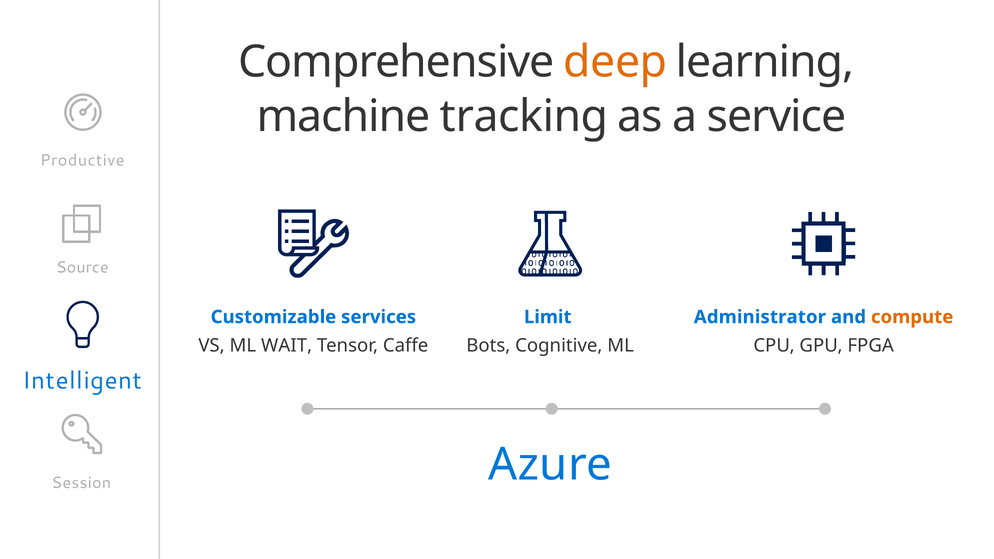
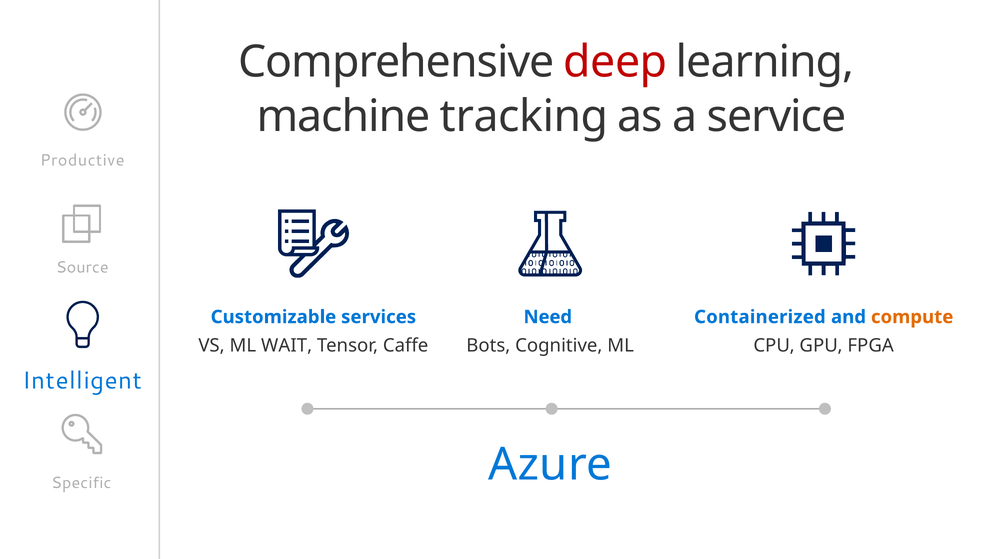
deep colour: orange -> red
Limit: Limit -> Need
Administrator: Administrator -> Containerized
Session: Session -> Specific
